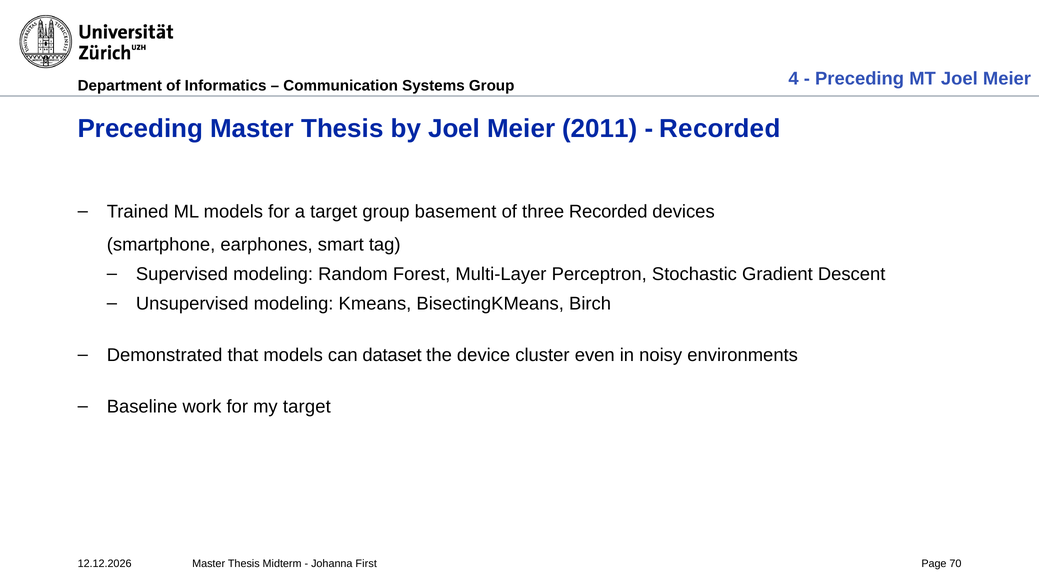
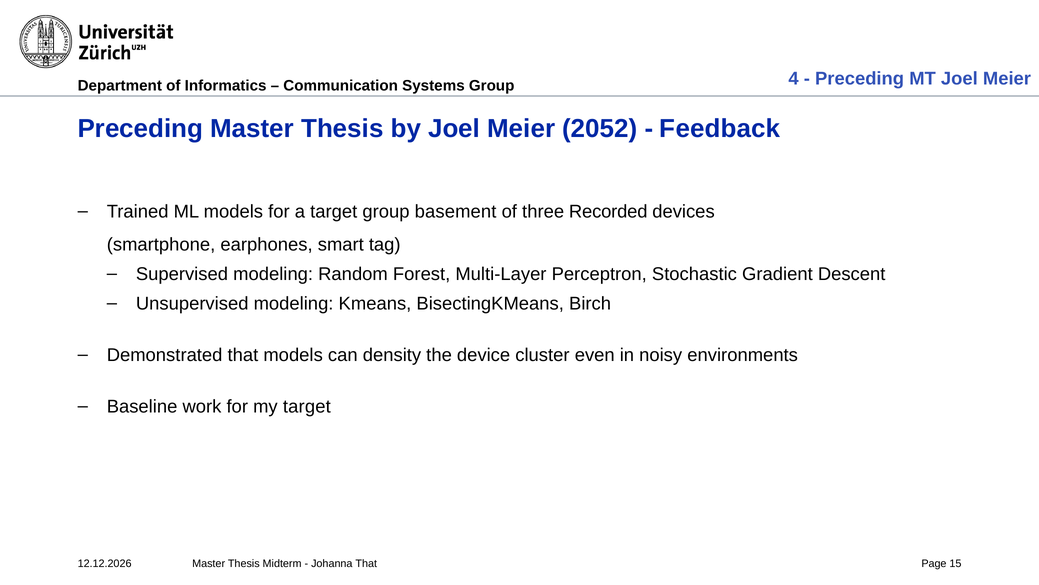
2011: 2011 -> 2052
Recorded at (720, 129): Recorded -> Feedback
dataset: dataset -> density
Johanna First: First -> That
70: 70 -> 15
